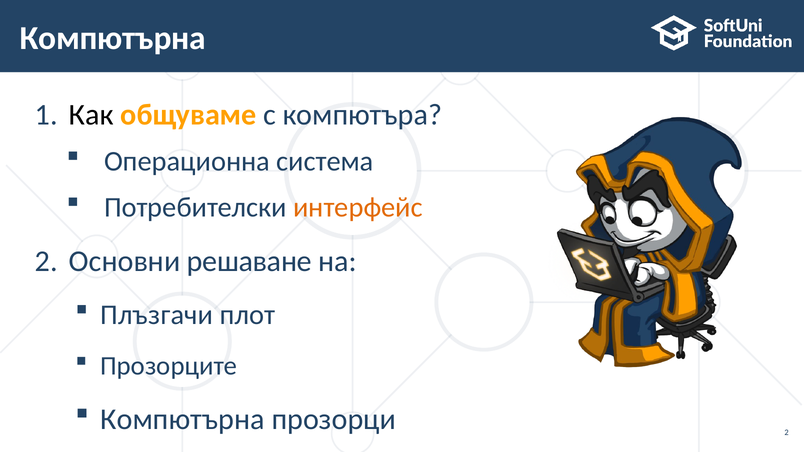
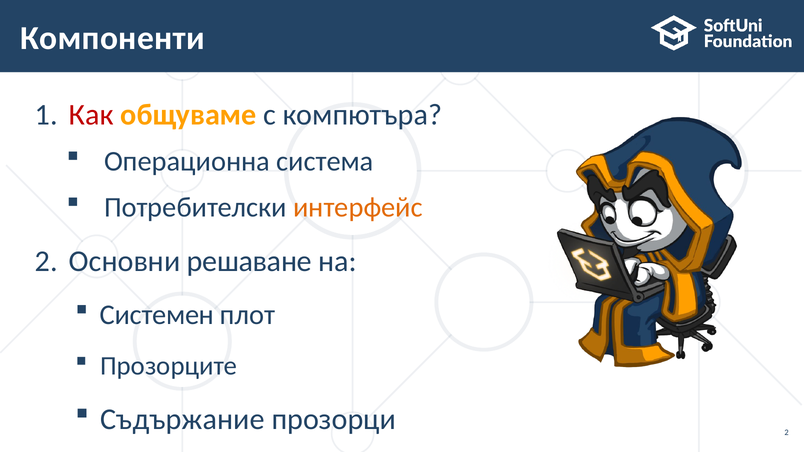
Компютърна at (113, 38): Компютърна -> Компоненти
Как colour: black -> red
Плъзгачи: Плъзгачи -> Системен
Компютърна at (182, 419): Компютърна -> Съдържание
